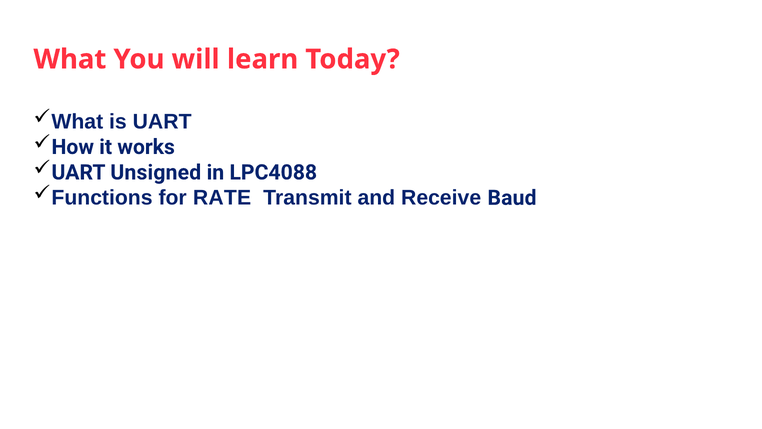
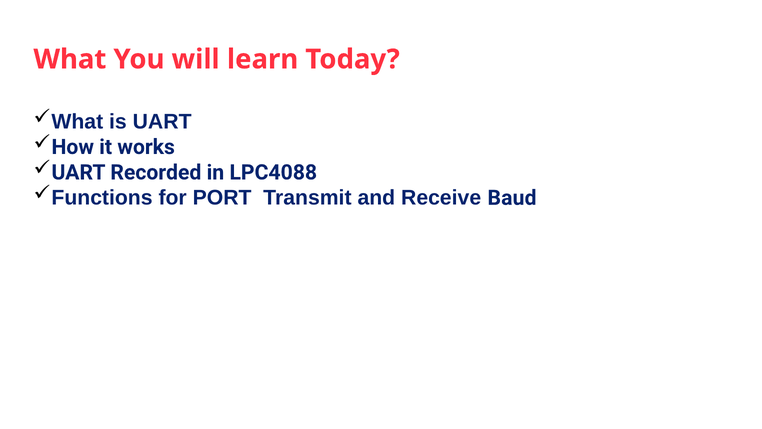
Unsigned: Unsigned -> Recorded
RATE: RATE -> PORT
